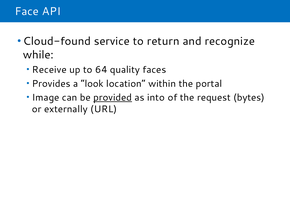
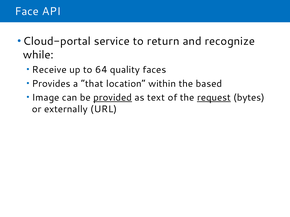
Cloud-found: Cloud-found -> Cloud-portal
look: look -> that
portal: portal -> based
into: into -> text
request underline: none -> present
